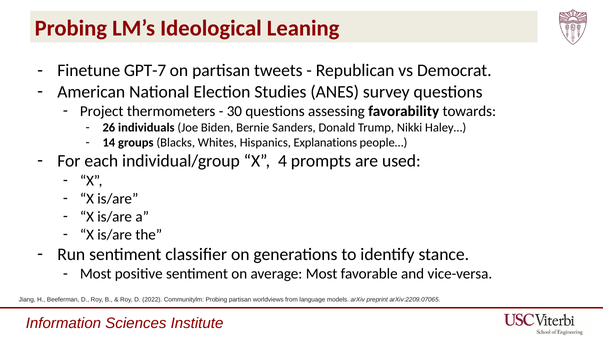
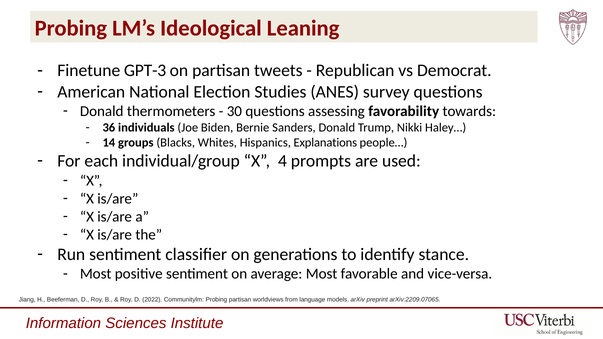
GPT-7: GPT-7 -> GPT-3
Project at (102, 111): Project -> Donald
26: 26 -> 36
